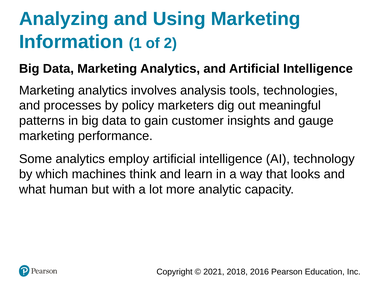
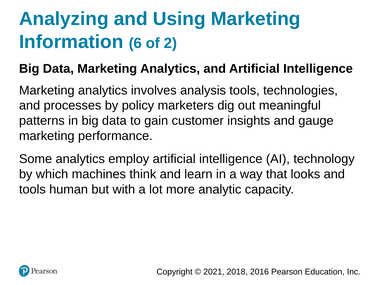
1: 1 -> 6
what at (32, 189): what -> tools
